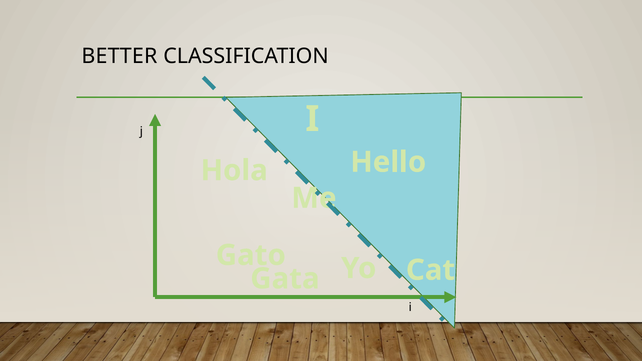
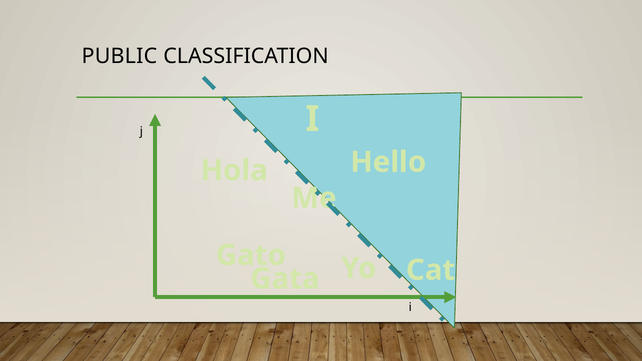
BETTER: BETTER -> PUBLIC
